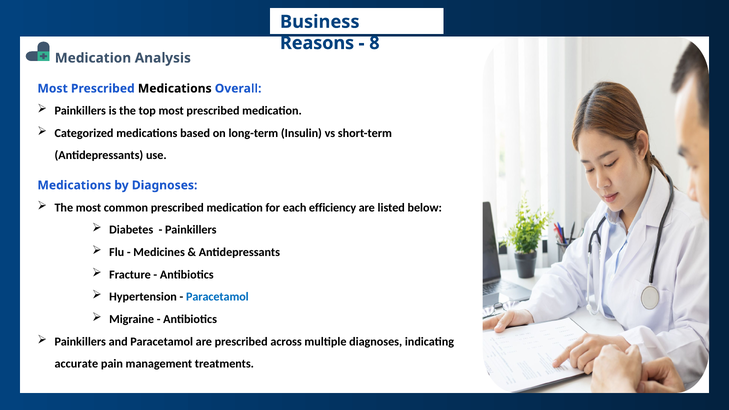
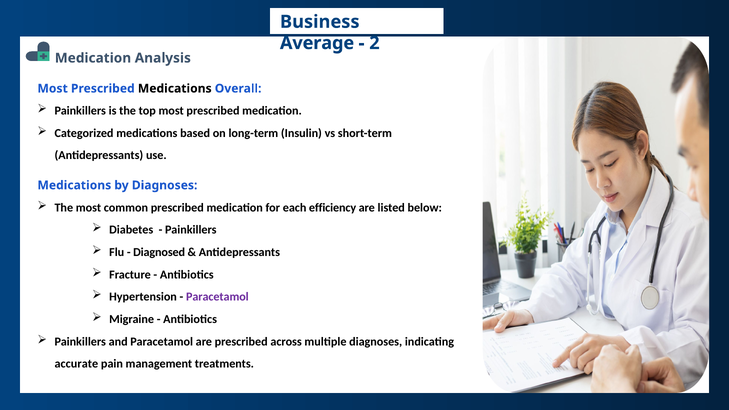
Reasons: Reasons -> Average
8: 8 -> 2
Medicines: Medicines -> Diagnosed
Paracetamol at (217, 297) colour: blue -> purple
